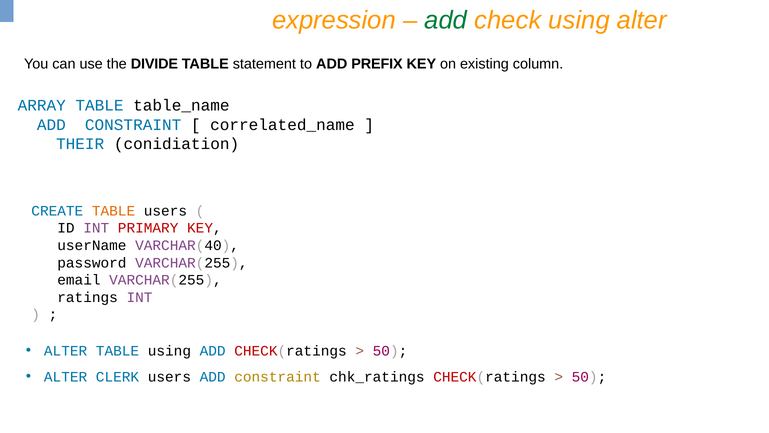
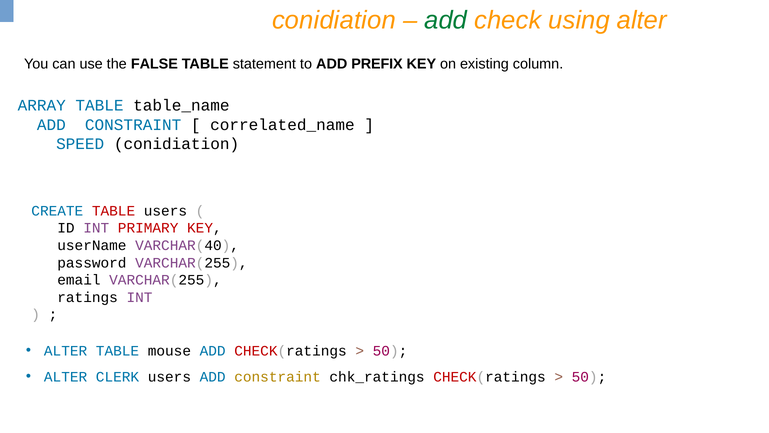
expression at (334, 20): expression -> conidiation
DIVIDE: DIVIDE -> FALSE
THEIR: THEIR -> SPEED
TABLE at (114, 211) colour: orange -> red
TABLE using: using -> mouse
